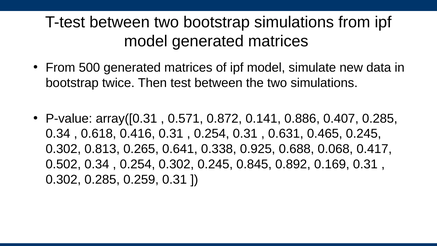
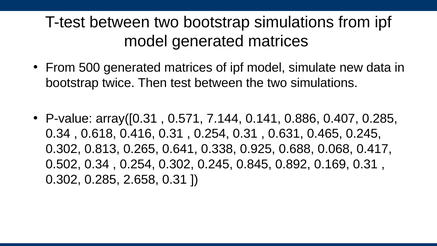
0.872: 0.872 -> 7.144
0.259: 0.259 -> 2.658
